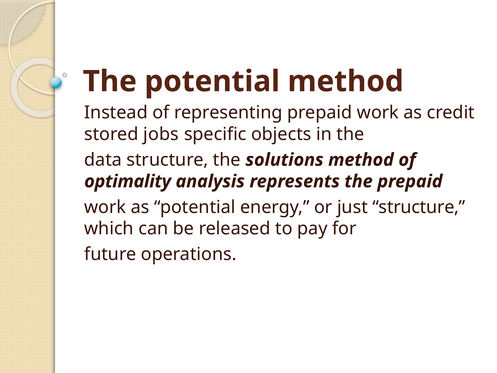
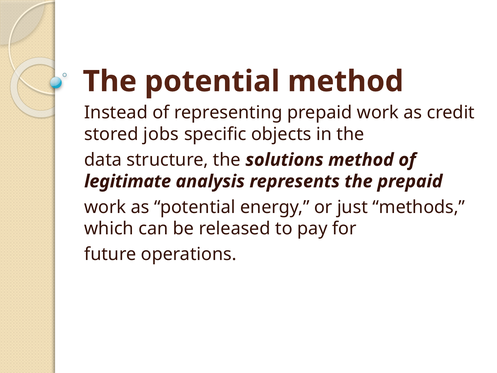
optimality: optimality -> legitimate
just structure: structure -> methods
